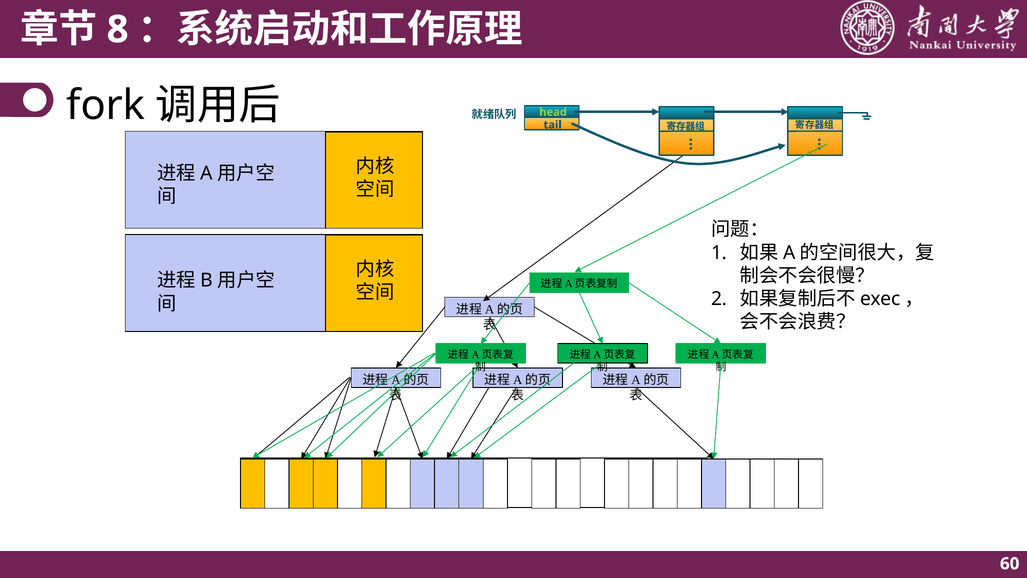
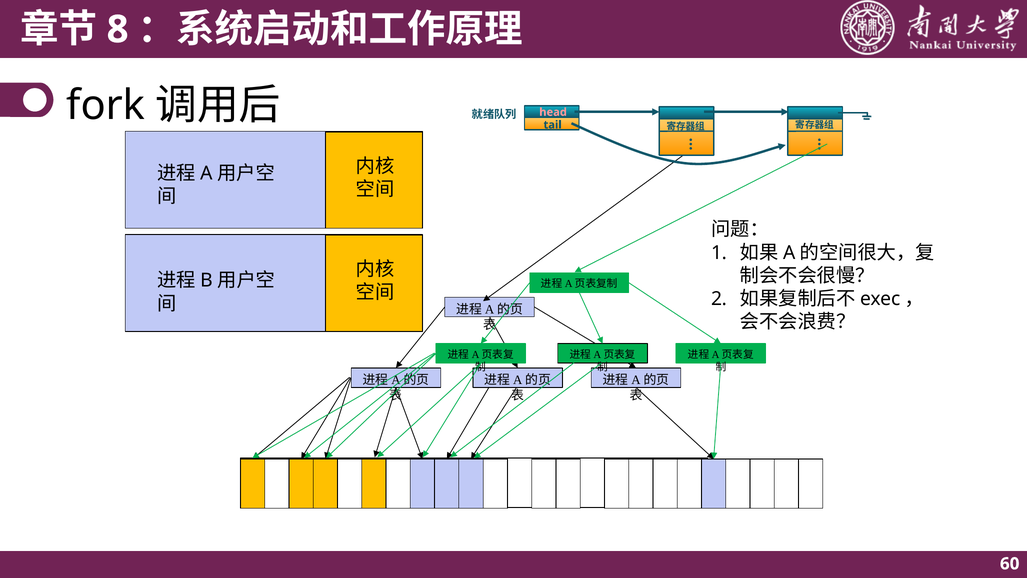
head colour: light green -> pink
